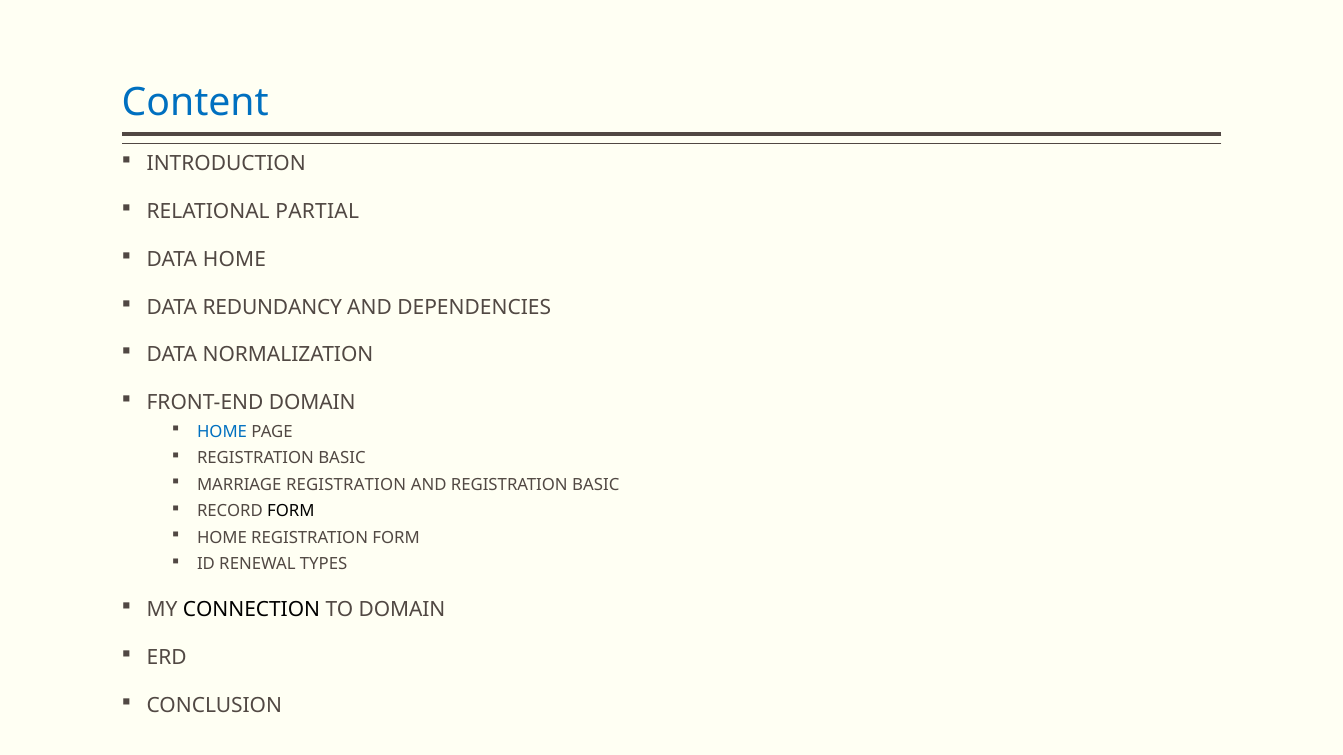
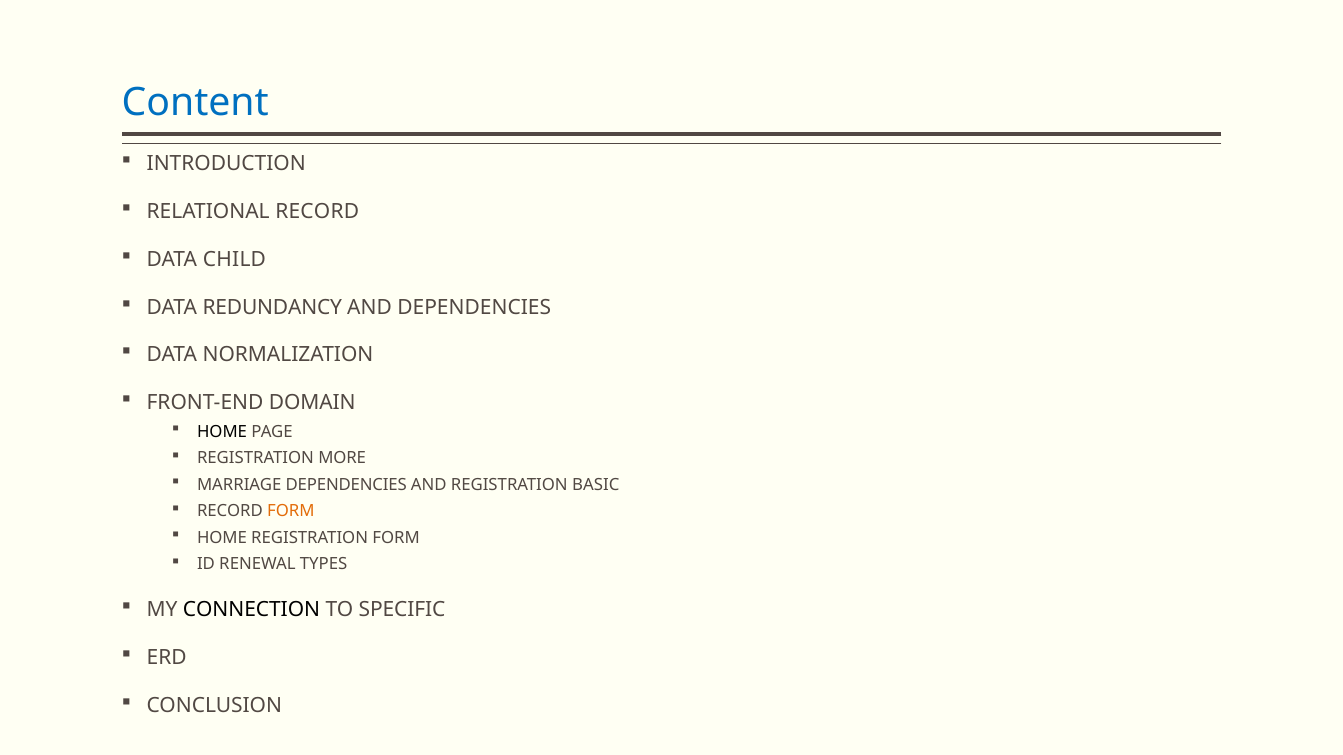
RELATIONAL PARTIAL: PARTIAL -> RECORD
DATA HOME: HOME -> CHILD
HOME at (222, 432) colour: blue -> black
BASIC at (342, 458): BASIC -> MORE
MARRIAGE REGISTRATION: REGISTRATION -> DEPENDENCIES
FORM at (291, 511) colour: black -> orange
TO DOMAIN: DOMAIN -> SPECIFIC
